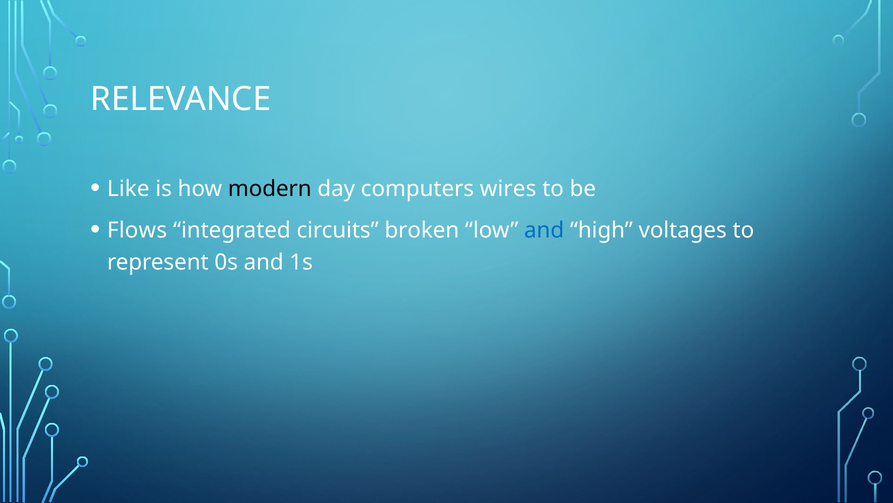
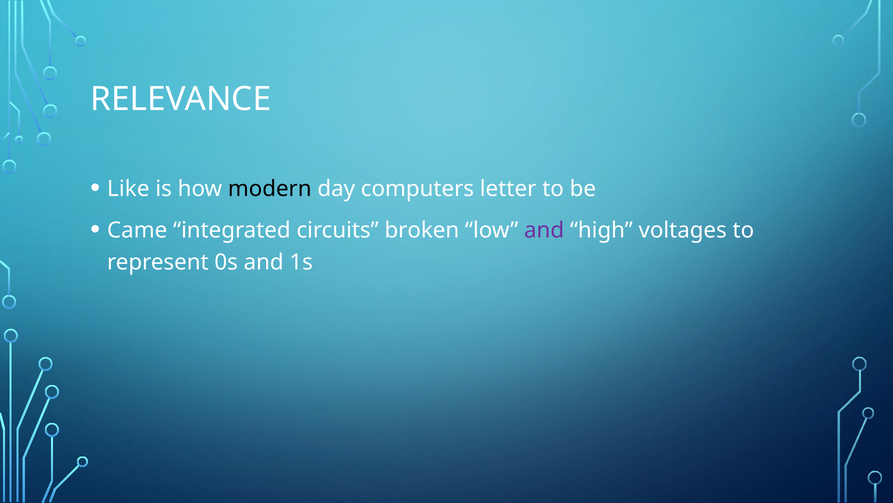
wires: wires -> letter
Flows: Flows -> Came
and at (544, 230) colour: blue -> purple
